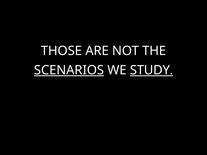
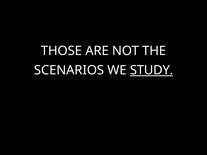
SCENARIOS underline: present -> none
